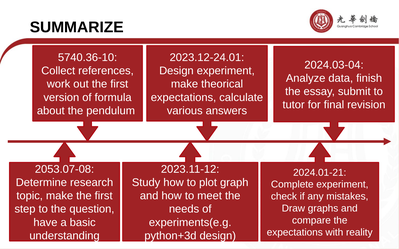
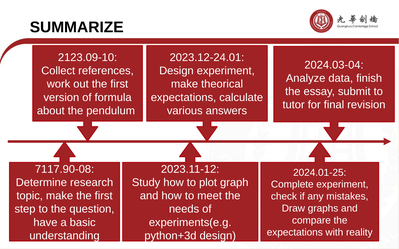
5740.36-10: 5740.36-10 -> 2123.09-10
2053.07-08: 2053.07-08 -> 7117.90-08
2024.01-21: 2024.01-21 -> 2024.01-25
